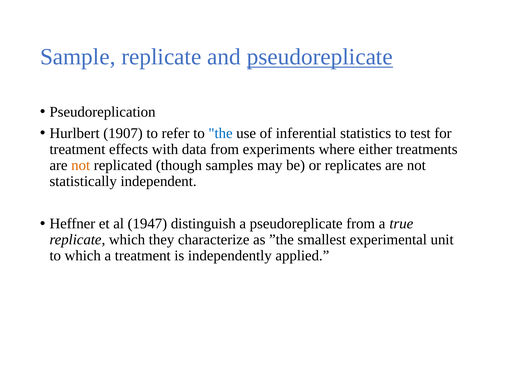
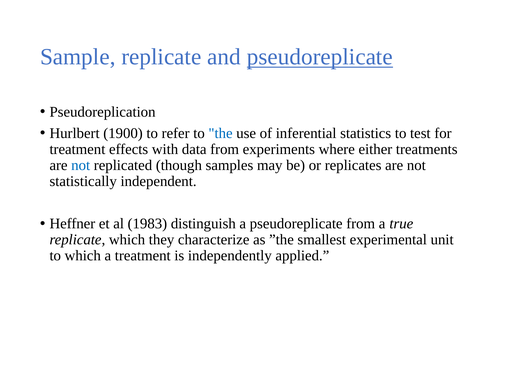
1907: 1907 -> 1900
not at (81, 165) colour: orange -> blue
1947: 1947 -> 1983
